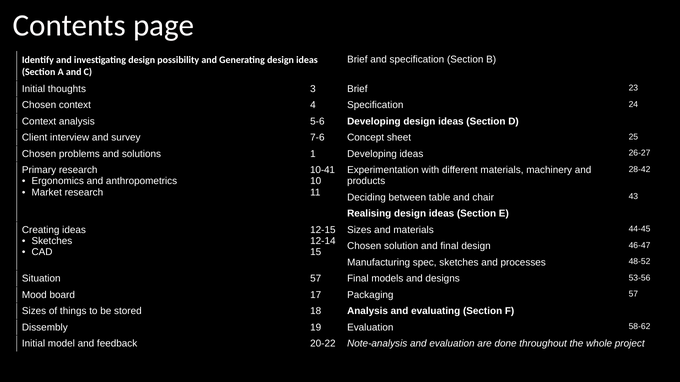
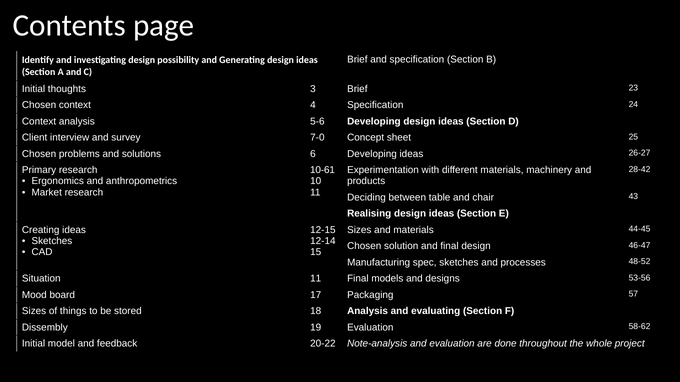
7-6: 7-6 -> 7-0
1: 1 -> 6
10-41: 10-41 -> 10-61
Situation 57: 57 -> 11
